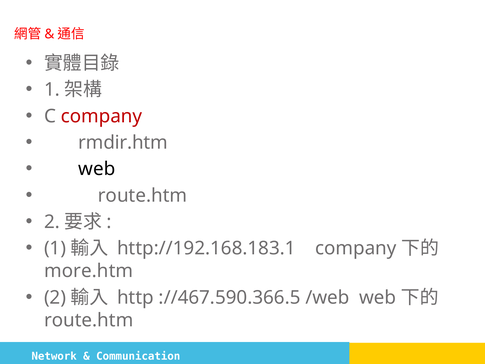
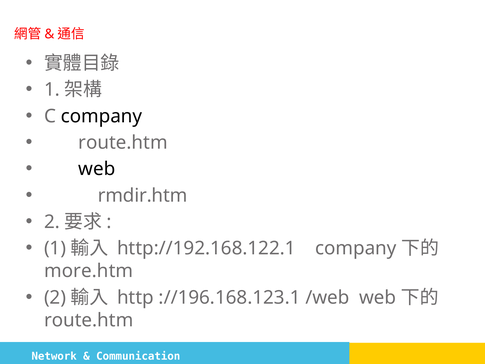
company at (102, 116) colour: red -> black
rmdir.htm at (123, 143): rmdir.htm -> route.htm
route.htm at (143, 195): route.htm -> rmdir.htm
http://192.168.183.1: http://192.168.183.1 -> http://192.168.122.1
://467.590.366.5: ://467.590.366.5 -> ://196.168.123.1
